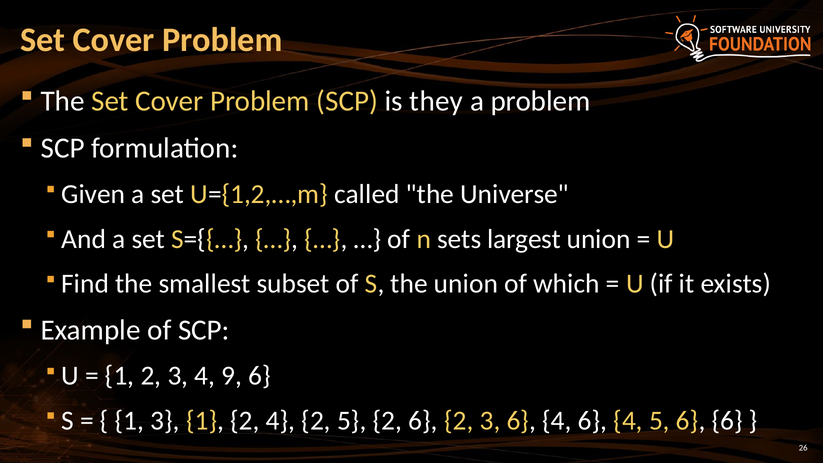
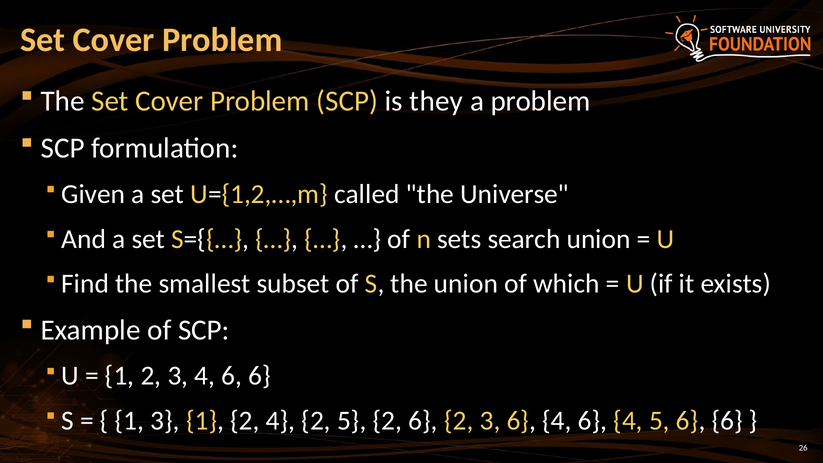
largest: largest -> search
3 4 9: 9 -> 6
